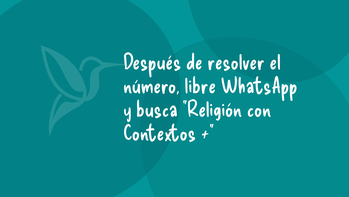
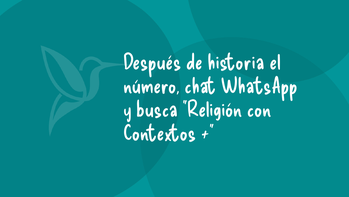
resolver: resolver -> historia
libre: libre -> chat
